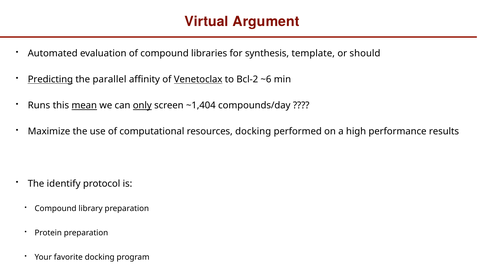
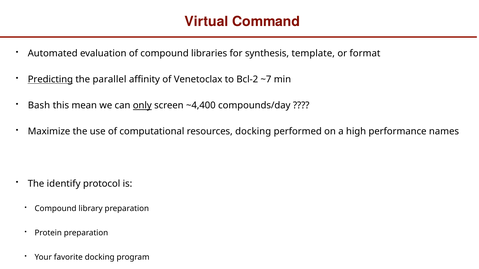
Argument: Argument -> Command
should: should -> format
Venetoclax underline: present -> none
~6: ~6 -> ~7
Runs: Runs -> Bash
mean underline: present -> none
~1,404: ~1,404 -> ~4,400
results: results -> names
